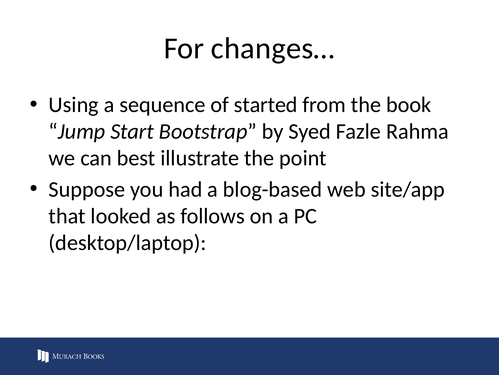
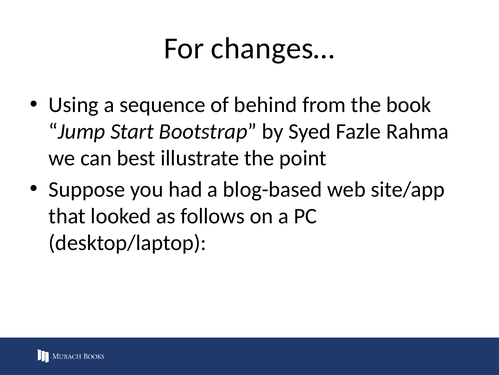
started: started -> behind
